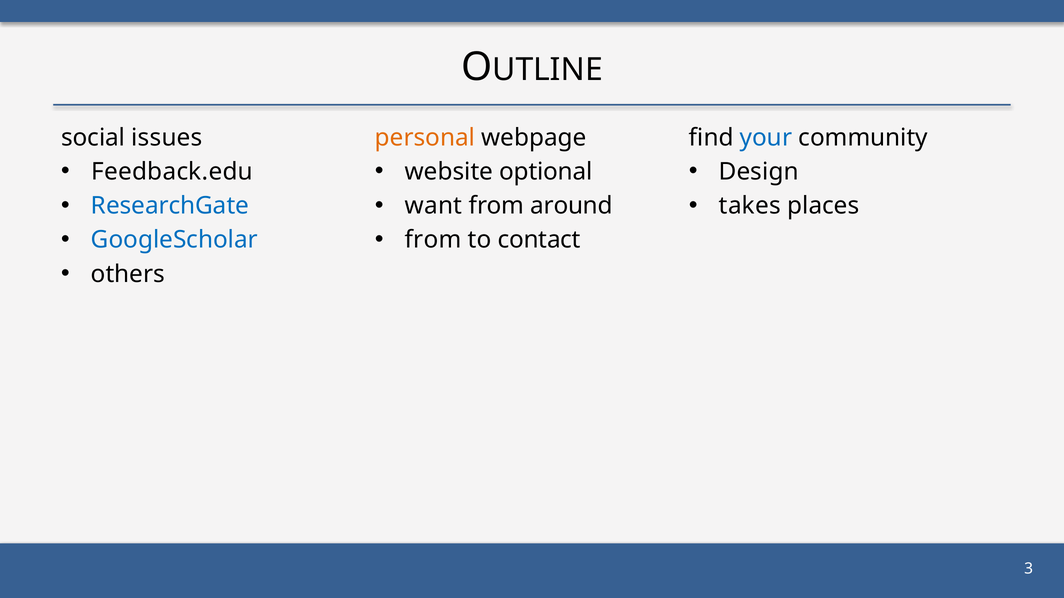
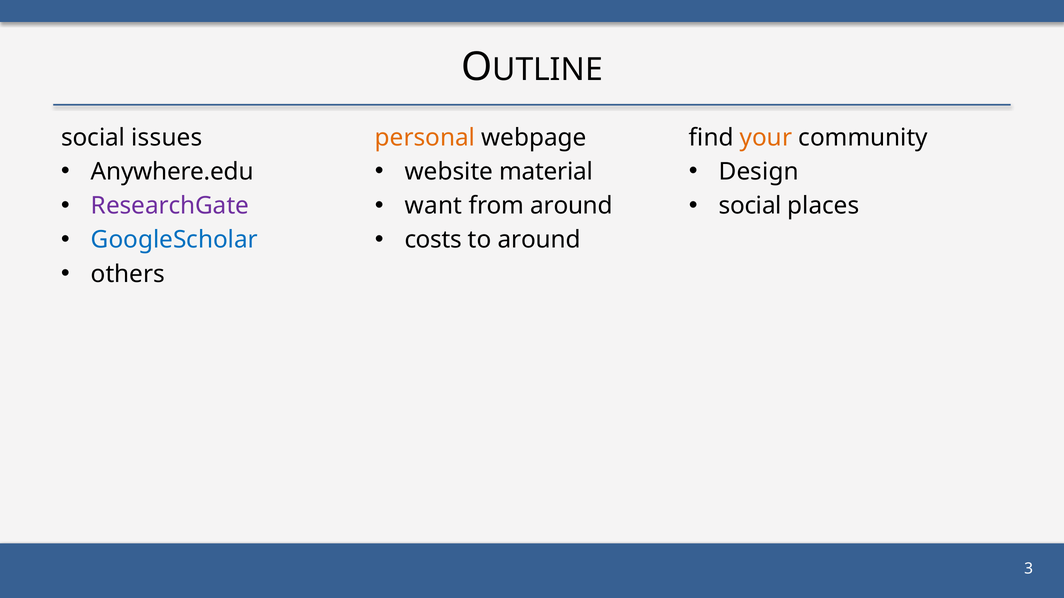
your colour: blue -> orange
Feedback.edu: Feedback.edu -> Anywhere.edu
optional: optional -> material
ResearchGate colour: blue -> purple
takes at (750, 206): takes -> social
from at (433, 240): from -> costs
to contact: contact -> around
